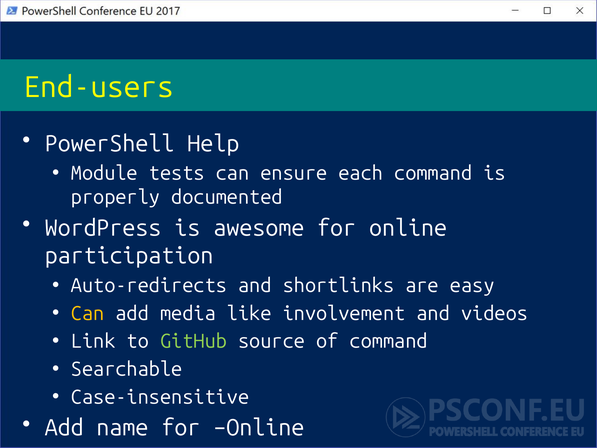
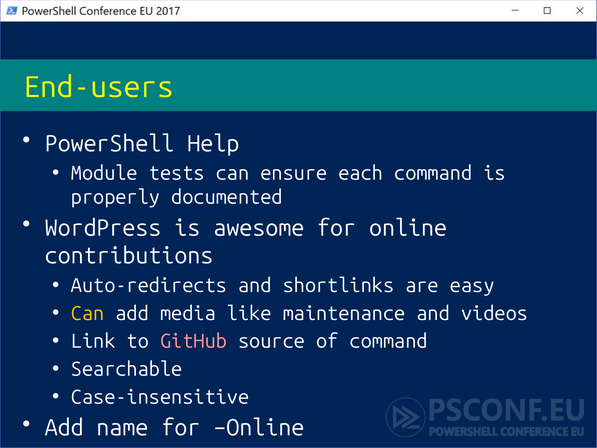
participation: participation -> contributions
involvement: involvement -> maintenance
GitHub colour: light green -> pink
